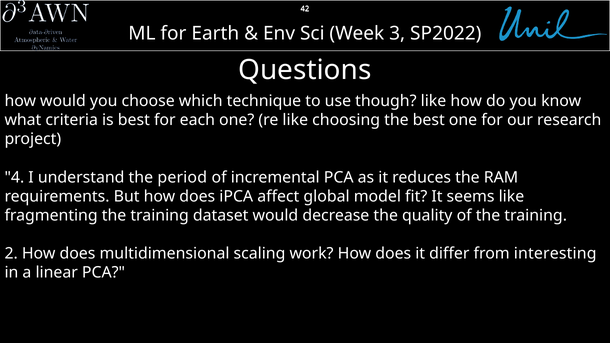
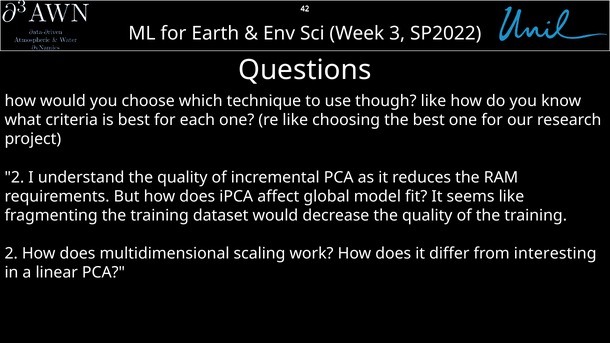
4 at (14, 177): 4 -> 2
understand the period: period -> quality
